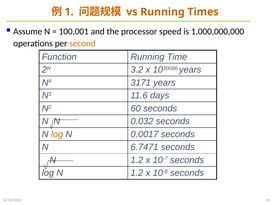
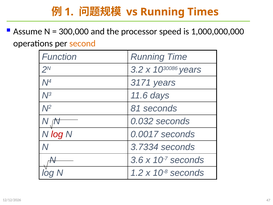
100,001: 100,001 -> 300,000
60: 60 -> 81
log at (57, 134) colour: orange -> red
6.7471: 6.7471 -> 3.7334
1.2 at (137, 160): 1.2 -> 3.6
